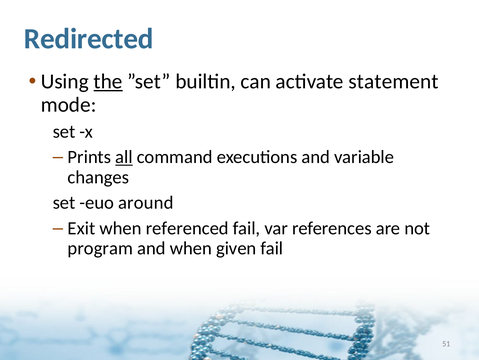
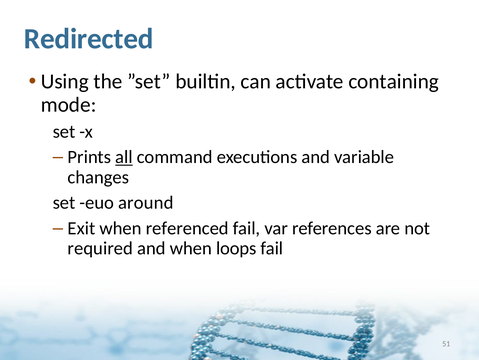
the underline: present -> none
statement: statement -> containing
program: program -> required
given: given -> loops
